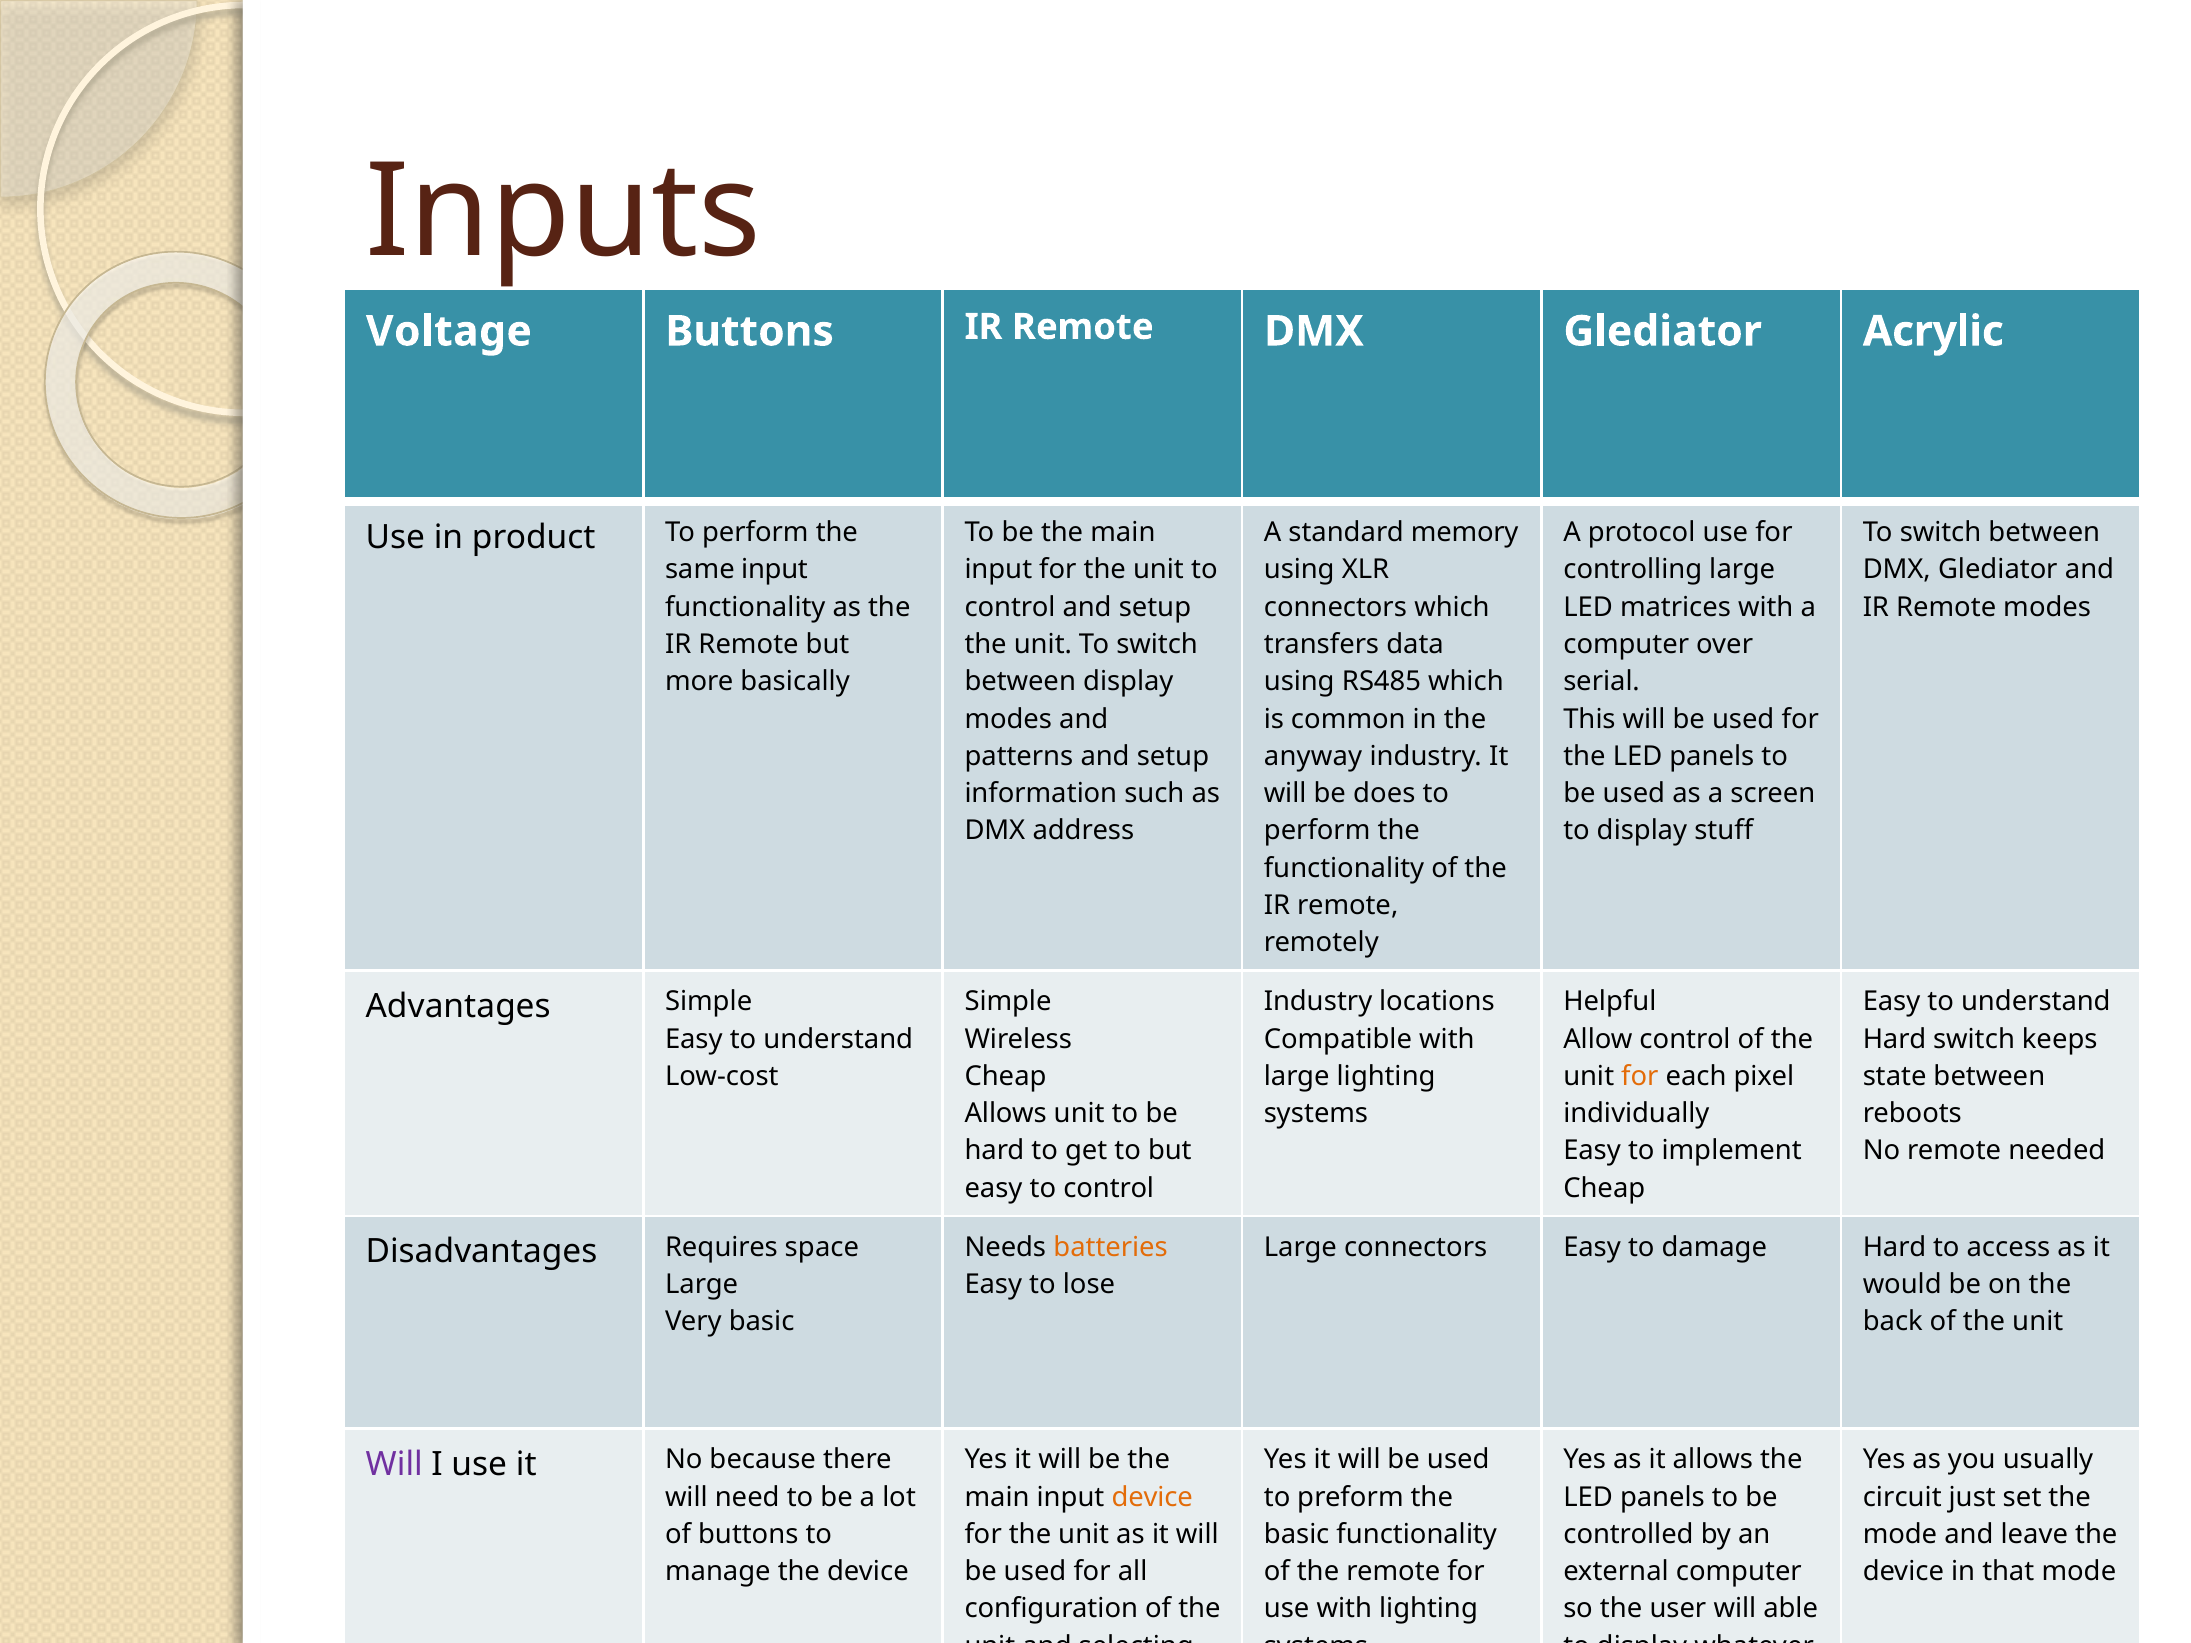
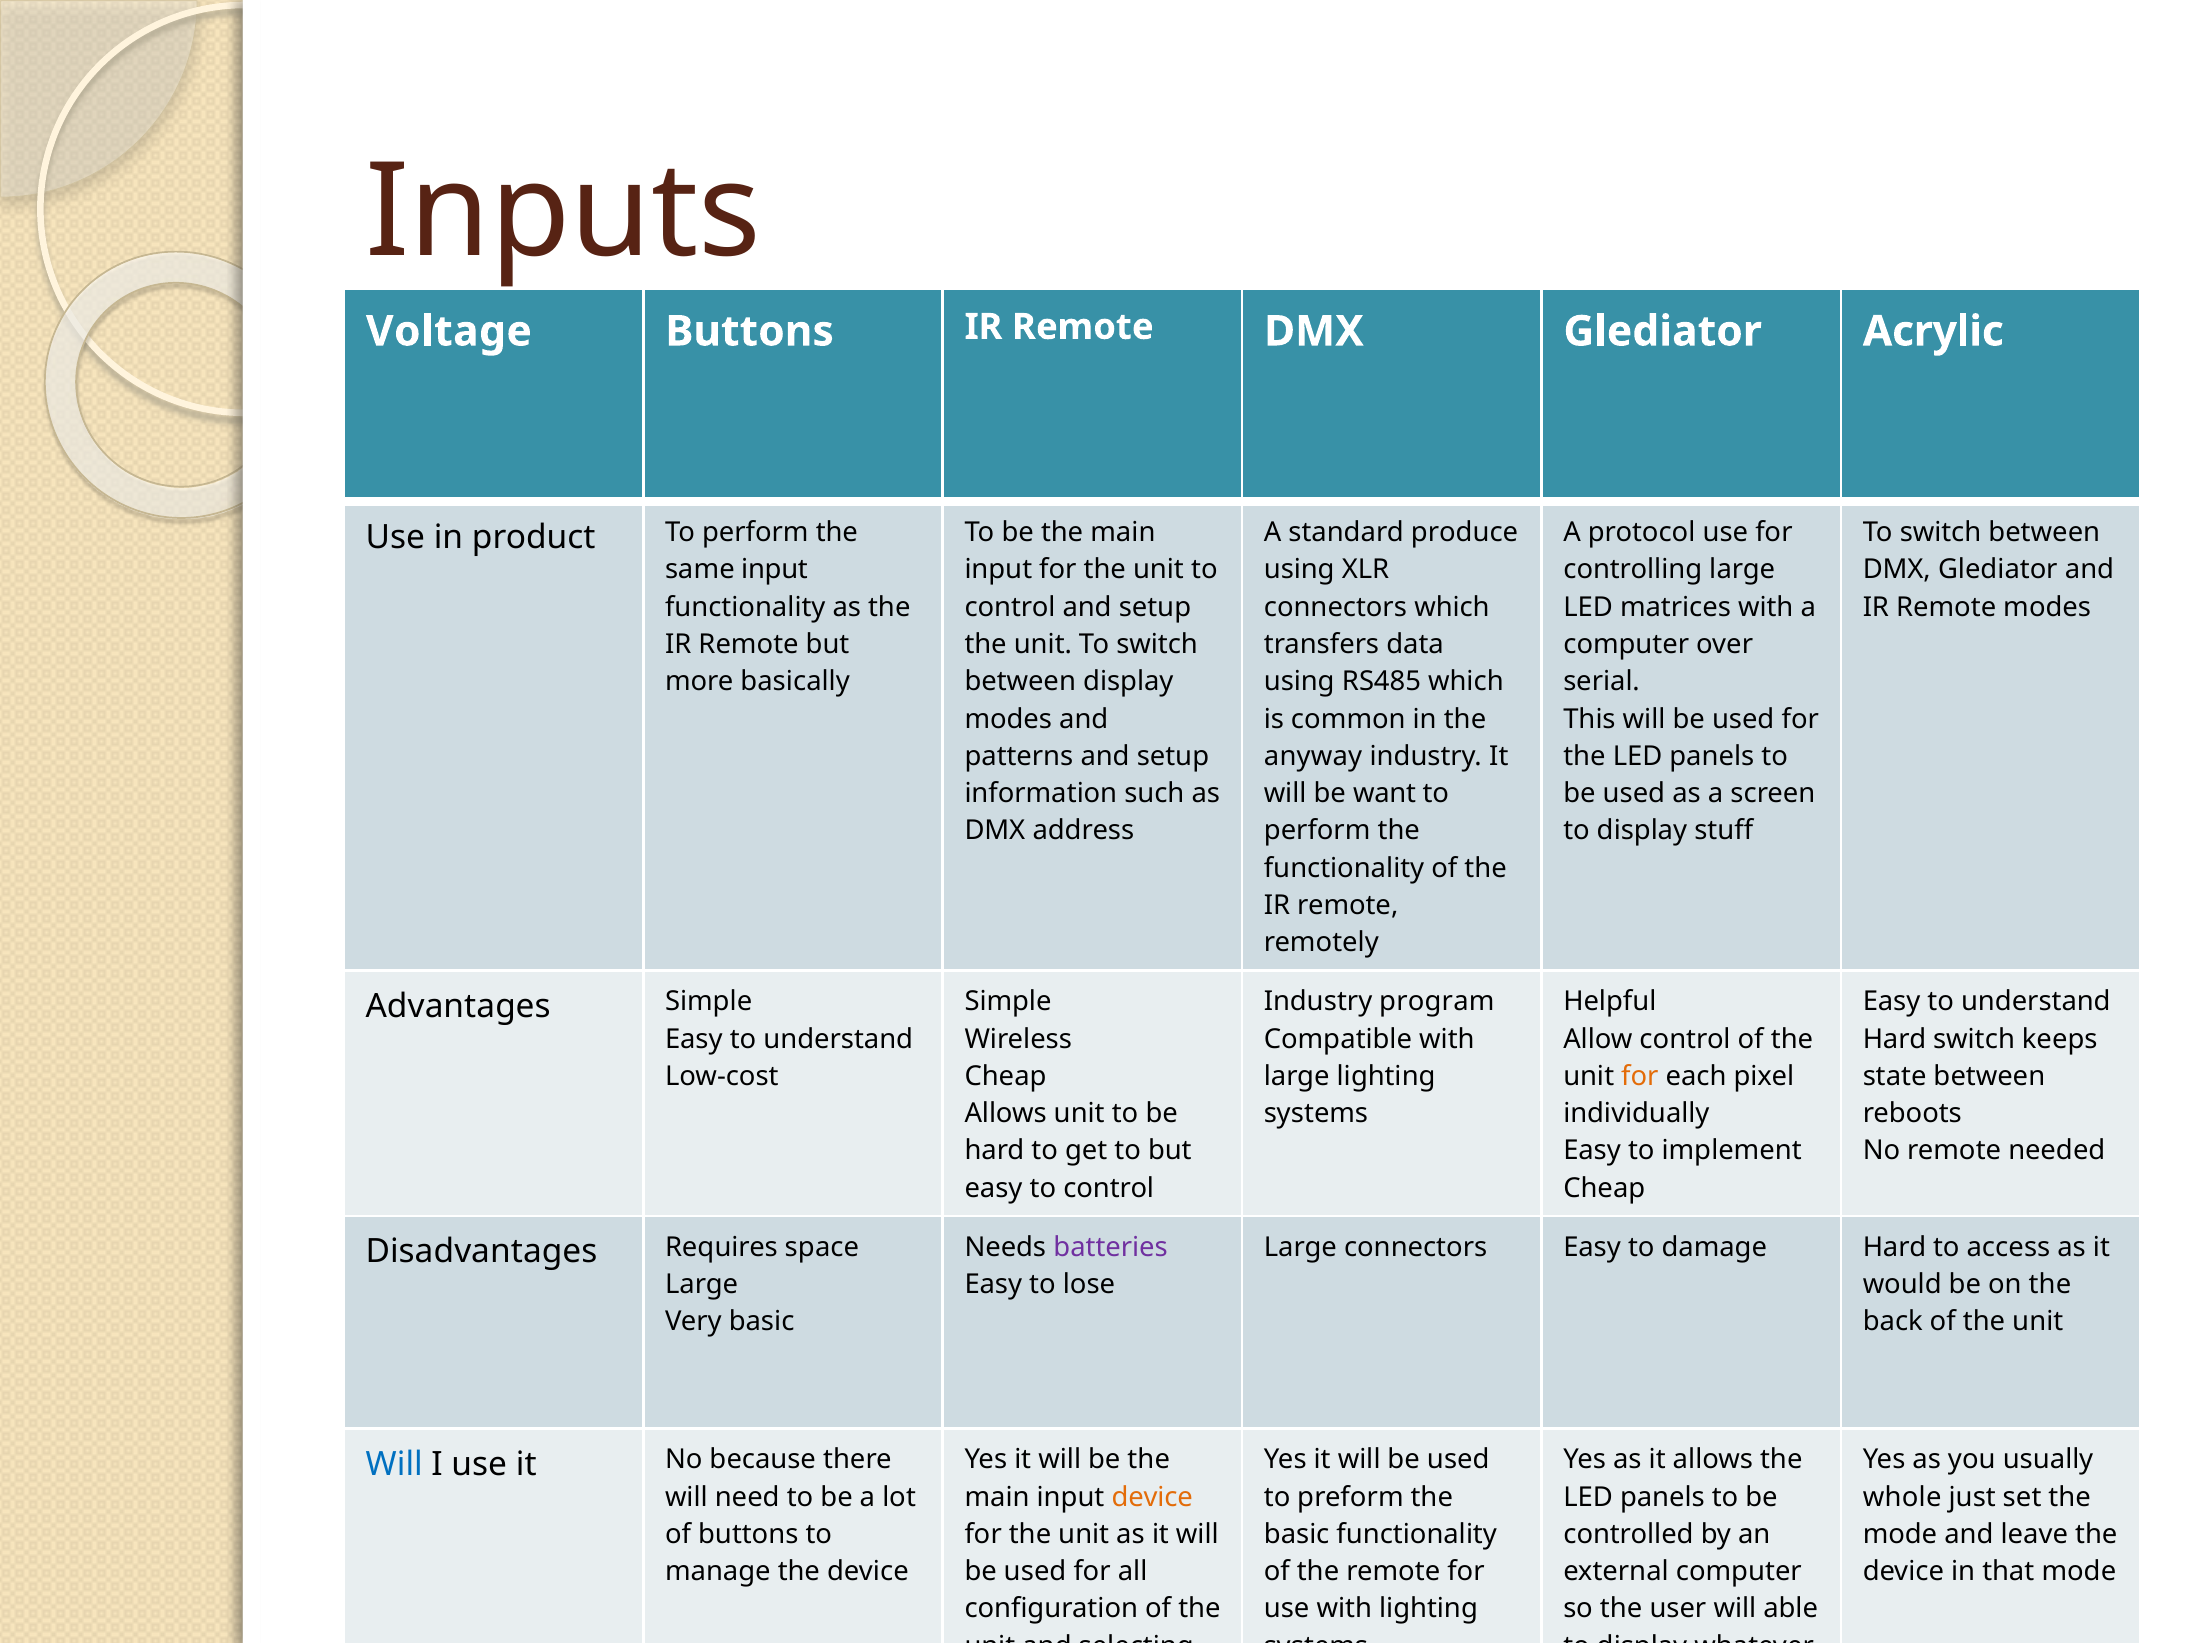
memory: memory -> produce
be does: does -> want
locations: locations -> program
batteries colour: orange -> purple
Will at (394, 1465) colour: purple -> blue
circuit: circuit -> whole
